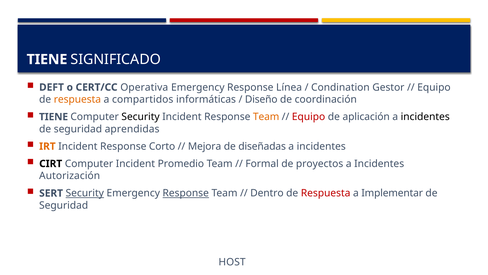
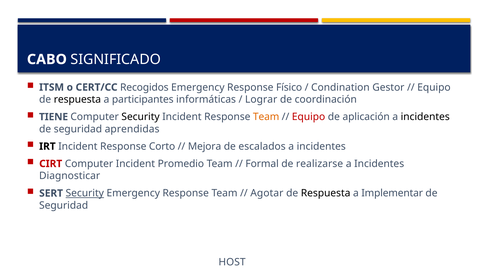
TIENE at (47, 59): TIENE -> CABO
DEFT: DEFT -> ITSM
Operativa: Operativa -> Recogidos
Línea: Línea -> Físico
respuesta at (77, 99) colour: orange -> black
compartidos: compartidos -> participantes
Diseño: Diseño -> Lograr
IRT colour: orange -> black
diseñadas: diseñadas -> escalados
CIRT colour: black -> red
proyectos: proyectos -> realizarse
Autorización: Autorización -> Diagnosticar
Response at (186, 193) underline: present -> none
Dentro: Dentro -> Agotar
Respuesta at (326, 193) colour: red -> black
